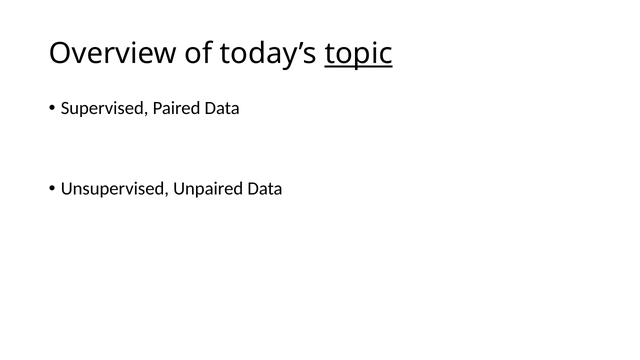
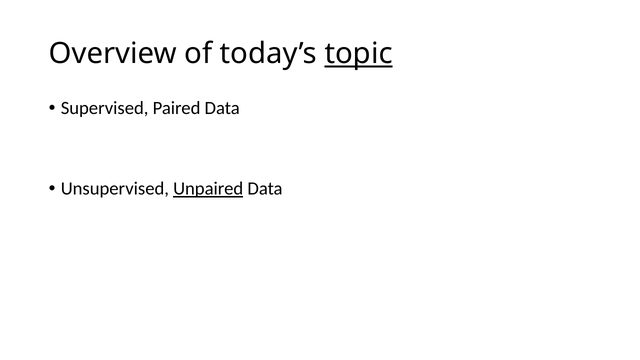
Unpaired underline: none -> present
